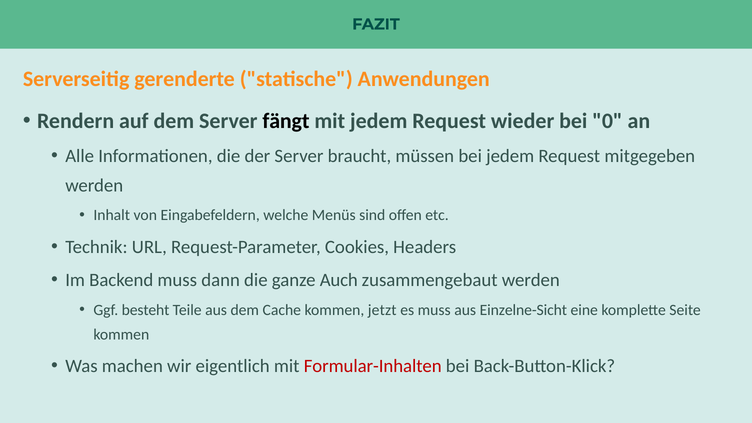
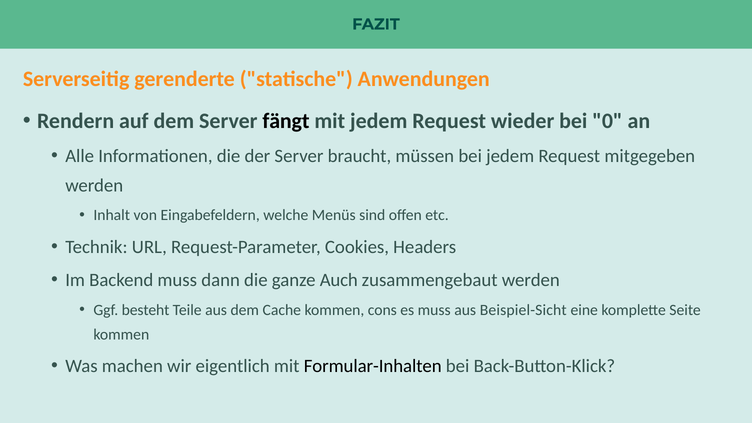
jetzt: jetzt -> cons
Einzelne-Sicht: Einzelne-Sicht -> Beispiel-Sicht
Formular-Inhalten colour: red -> black
